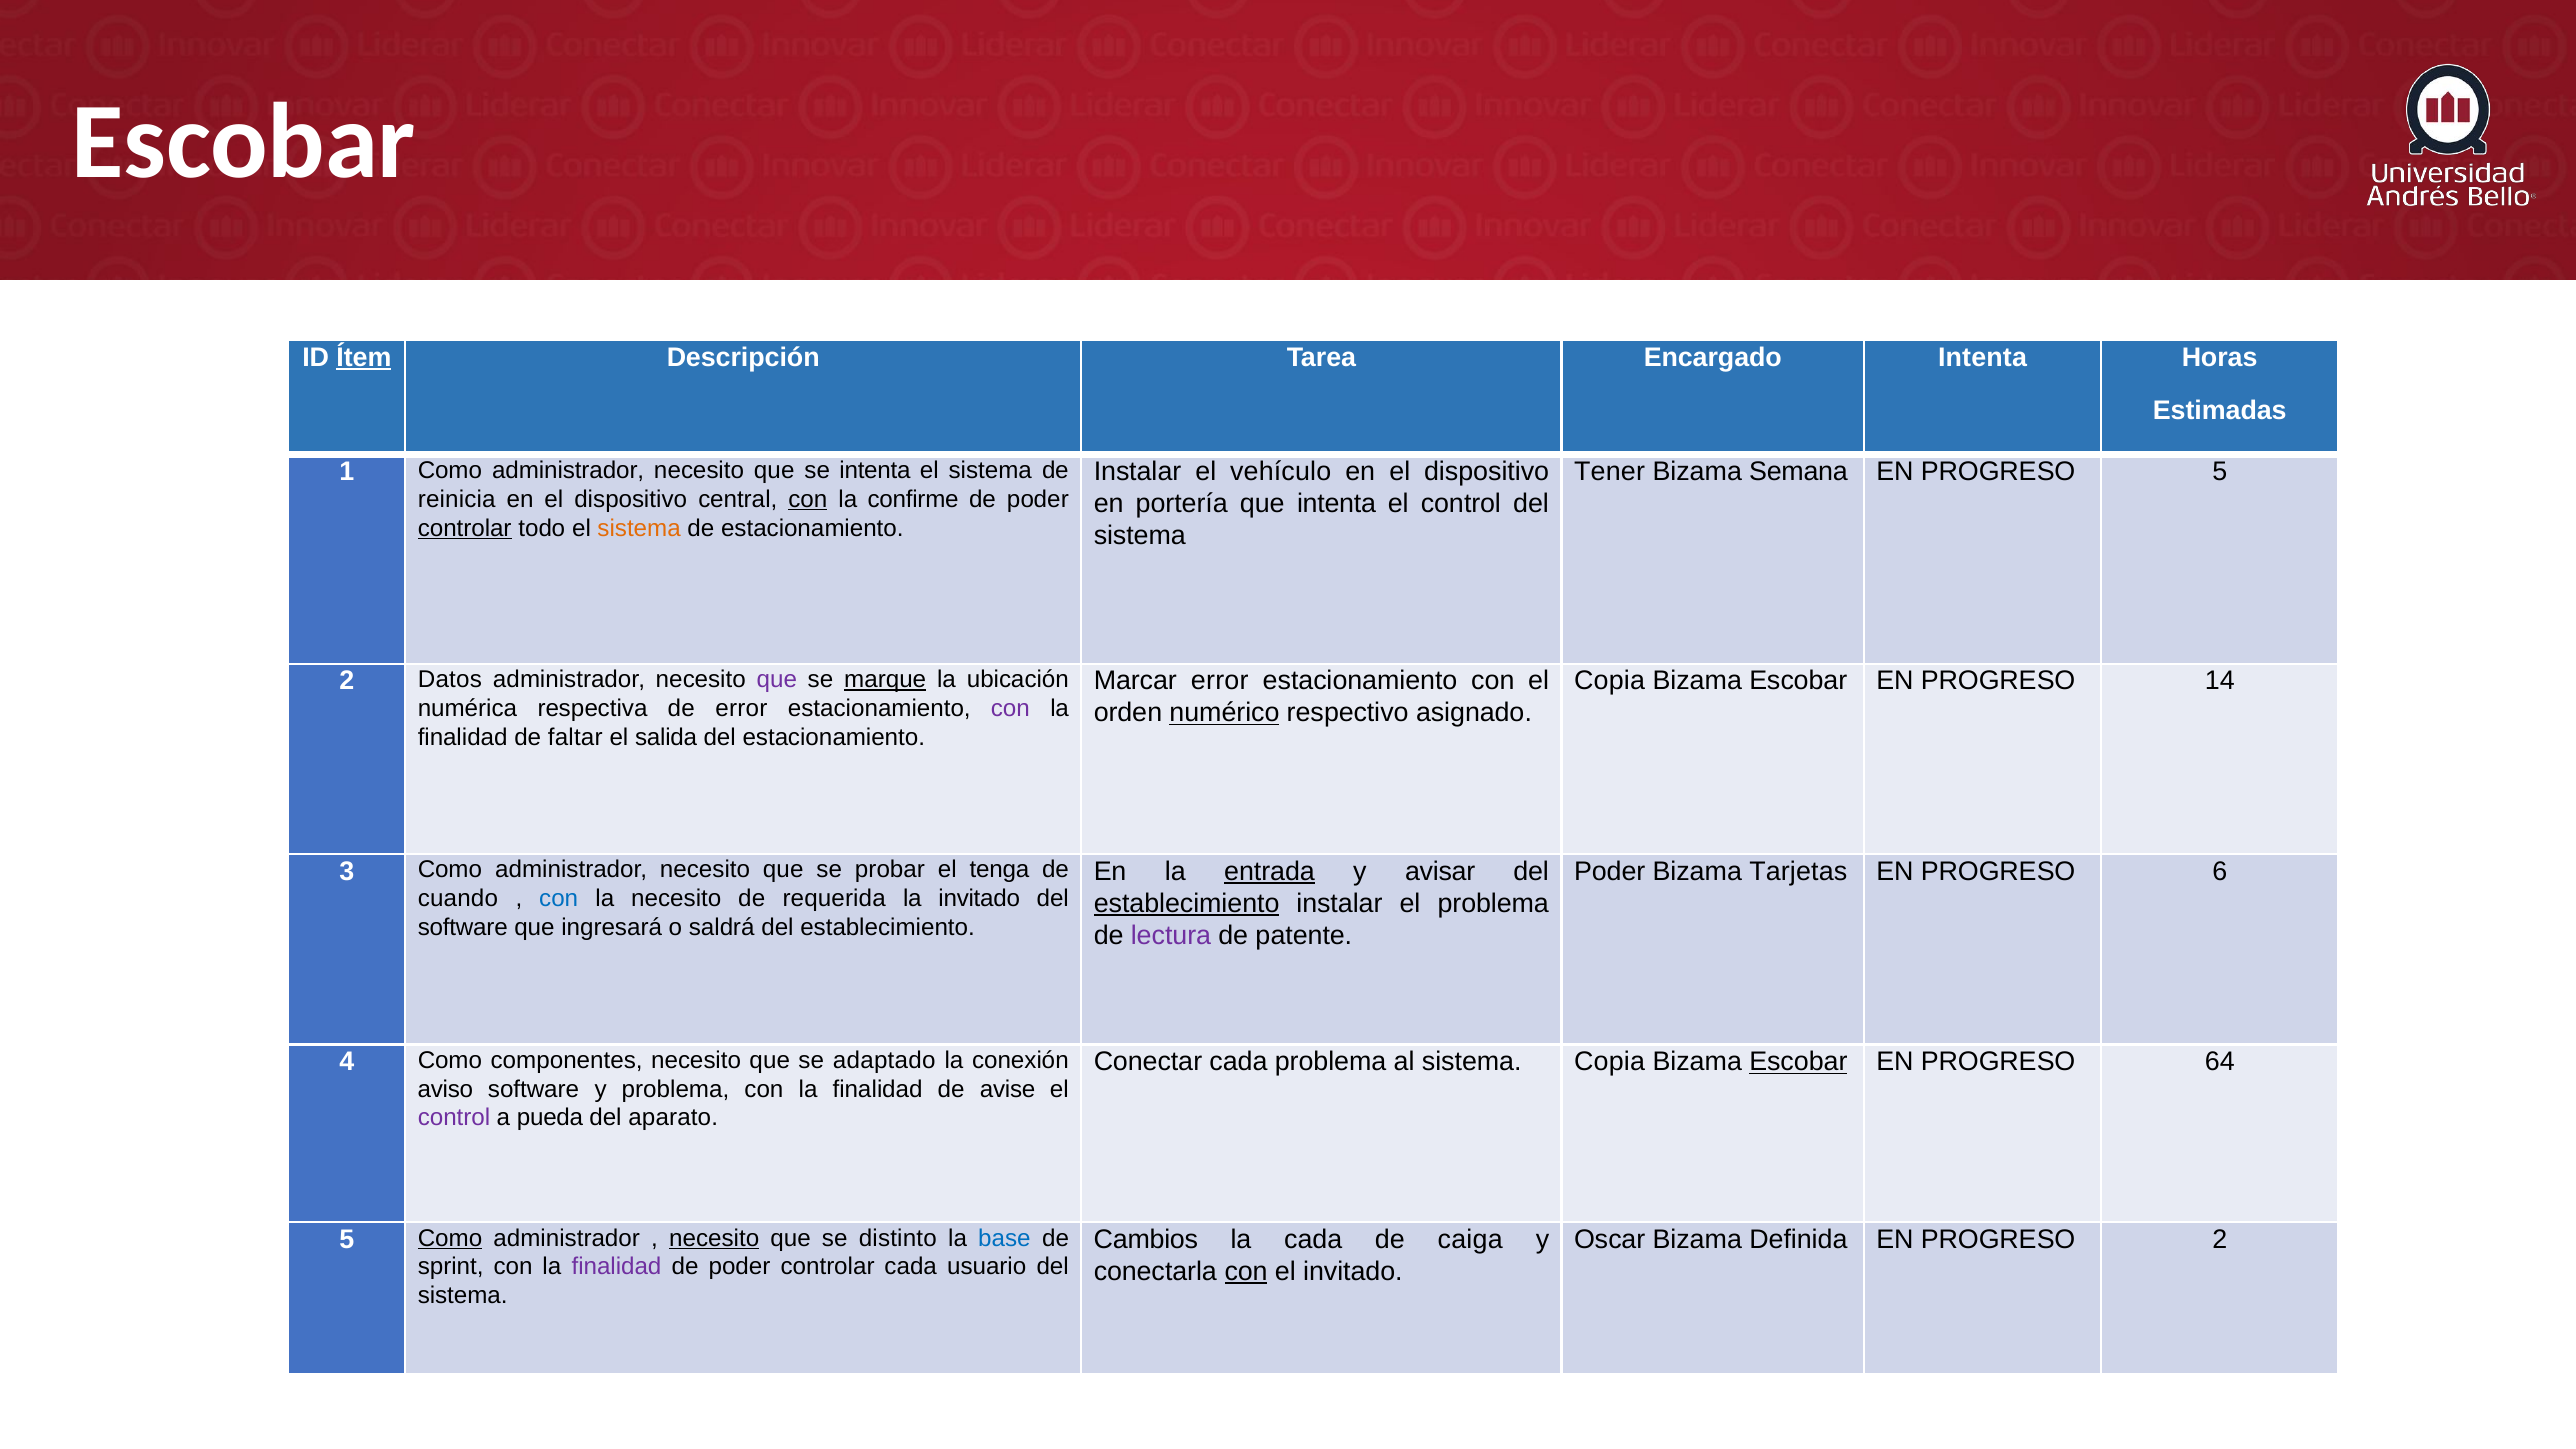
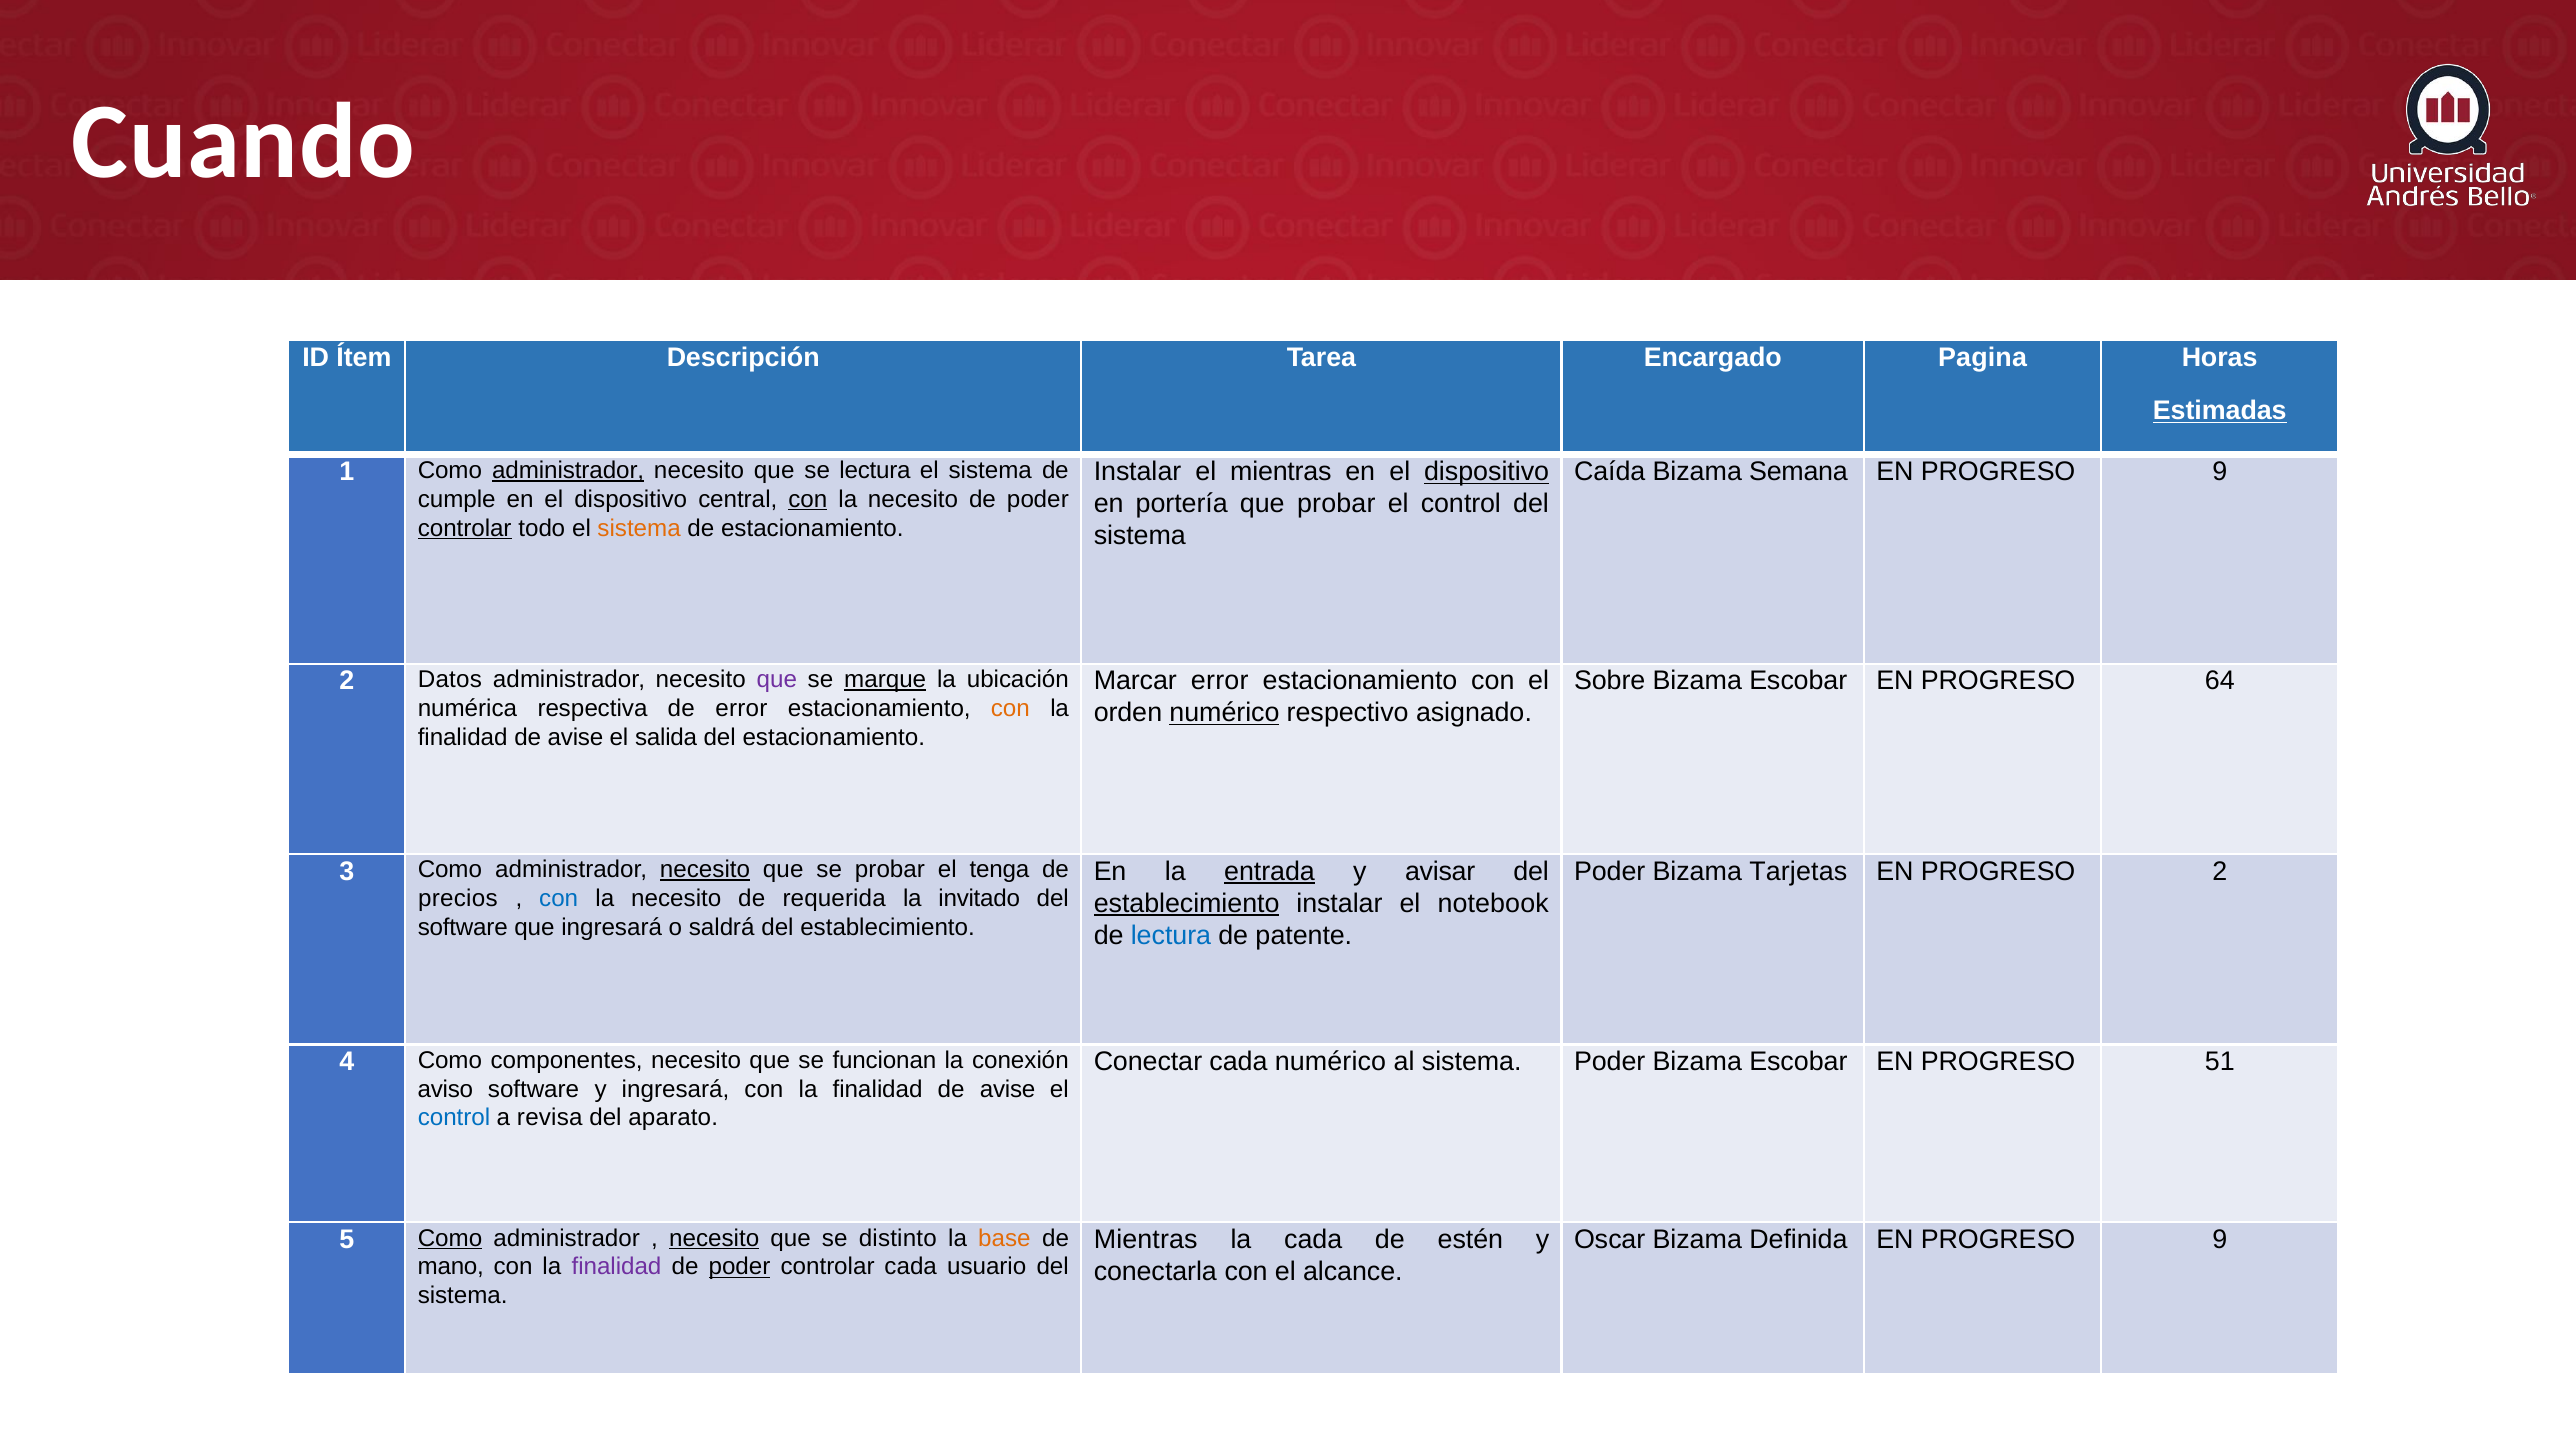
Escobar at (244, 142): Escobar -> Cuando
Ítem underline: present -> none
Encargado Intenta: Intenta -> Pagina
Estimadas underline: none -> present
administrador at (568, 470) underline: none -> present
se intenta: intenta -> lectura
el vehículo: vehículo -> mientras
dispositivo at (1487, 472) underline: none -> present
Tener: Tener -> Caída
5 at (2220, 472): 5 -> 9
reinicia: reinicia -> cumple
confirme at (913, 499): confirme -> necesito
que intenta: intenta -> probar
Copia at (1610, 681): Copia -> Sobre
14: 14 -> 64
con at (1010, 708) colour: purple -> orange
faltar at (575, 737): faltar -> avise
necesito at (705, 870) underline: none -> present
PROGRESO 6: 6 -> 2
cuando: cuando -> precios
el problema: problema -> notebook
lectura at (1171, 935) colour: purple -> blue
adaptado: adaptado -> funcionan
cada problema: problema -> numérico
sistema Copia: Copia -> Poder
Escobar at (1798, 1062) underline: present -> none
64: 64 -> 51
y problema: problema -> ingresará
control at (454, 1118) colour: purple -> blue
pueda: pueda -> revisa
base colour: blue -> orange
Cambios at (1146, 1240): Cambios -> Mientras
caiga: caiga -> estén
2 at (2220, 1240): 2 -> 9
sprint: sprint -> mano
poder at (740, 1267) underline: none -> present
con at (1246, 1272) underline: present -> none
el invitado: invitado -> alcance
